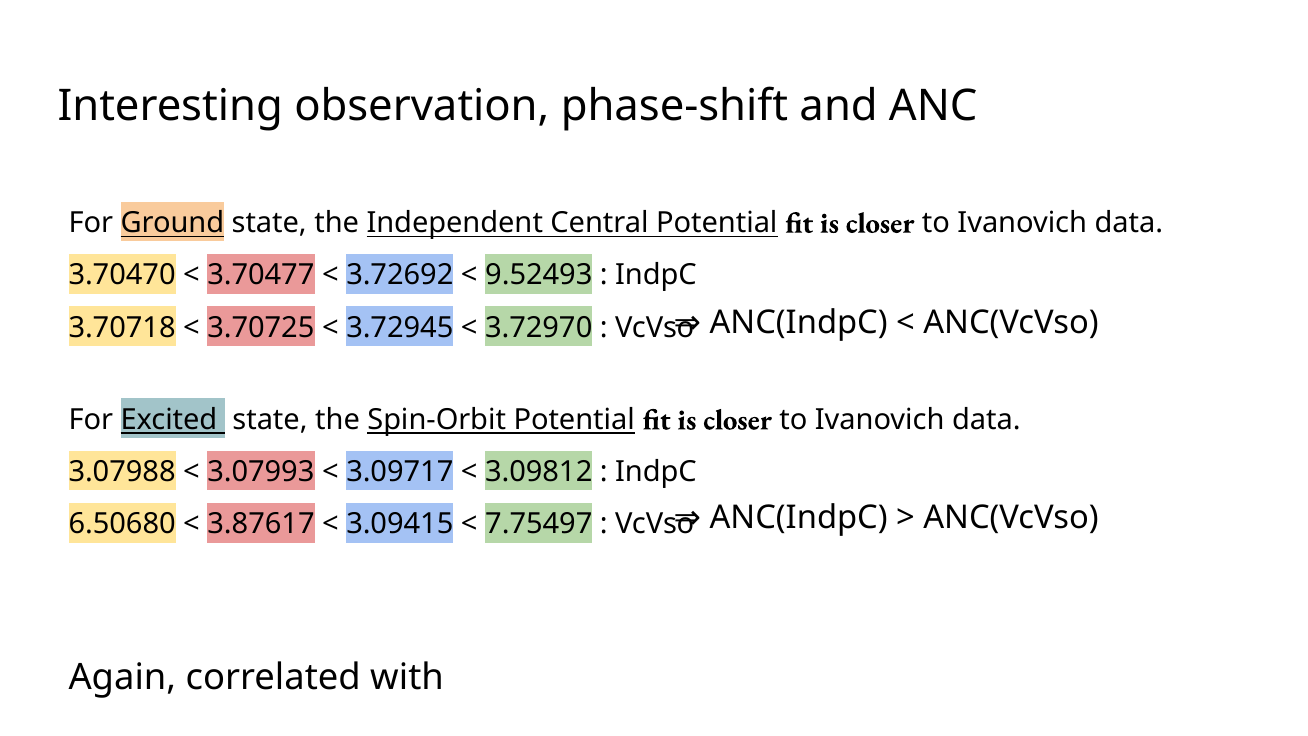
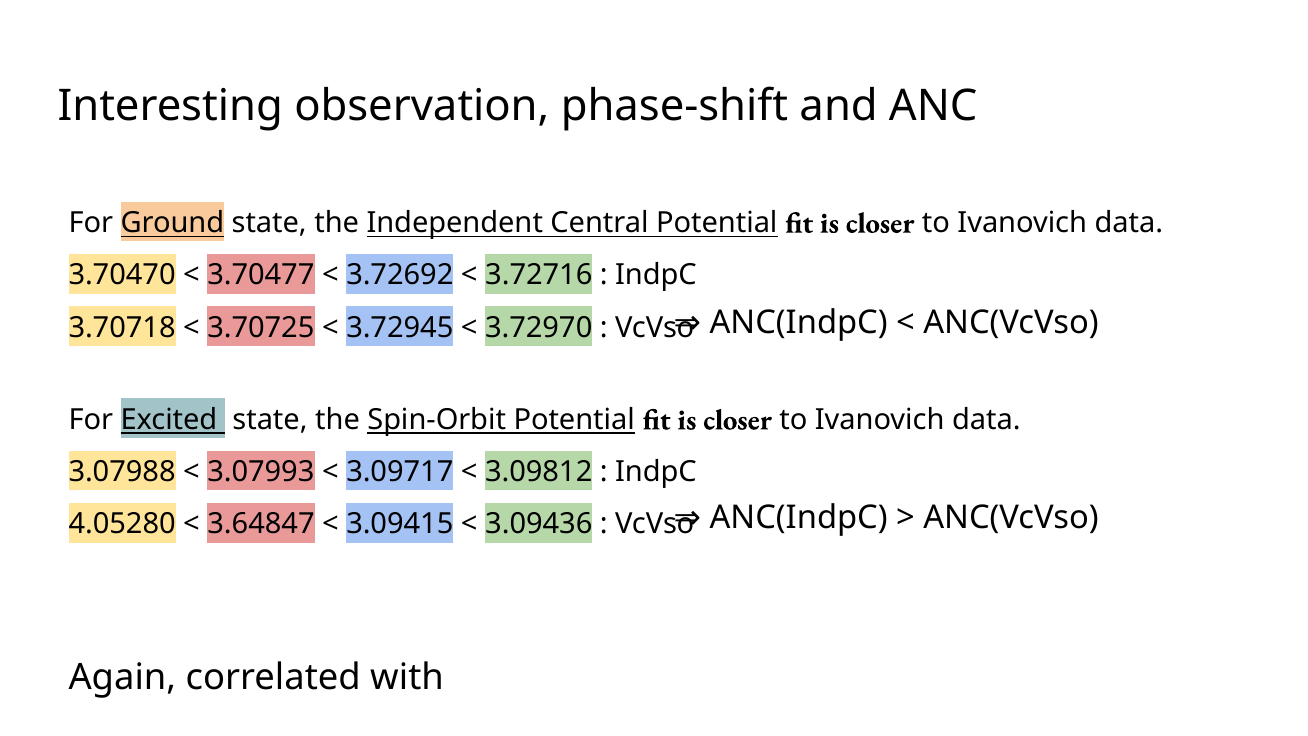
9.52493: 9.52493 -> 3.72716
6.50680: 6.50680 -> 4.05280
3.87617: 3.87617 -> 3.64847
7.75497: 7.75497 -> 3.09436
